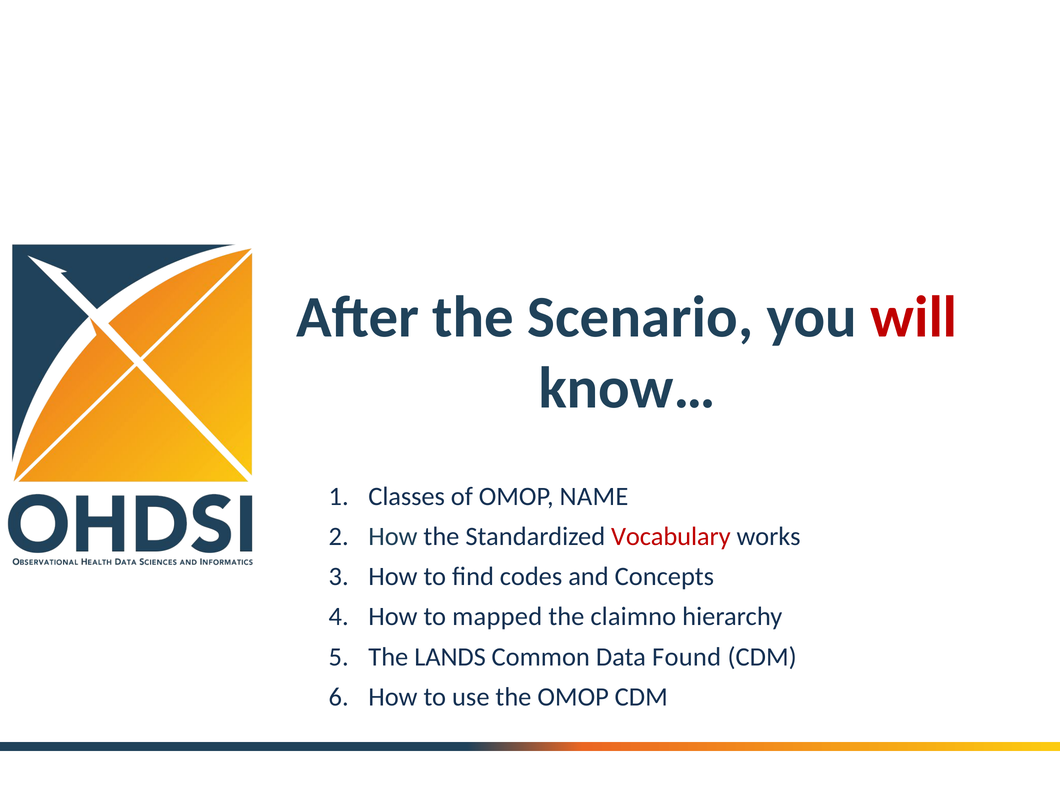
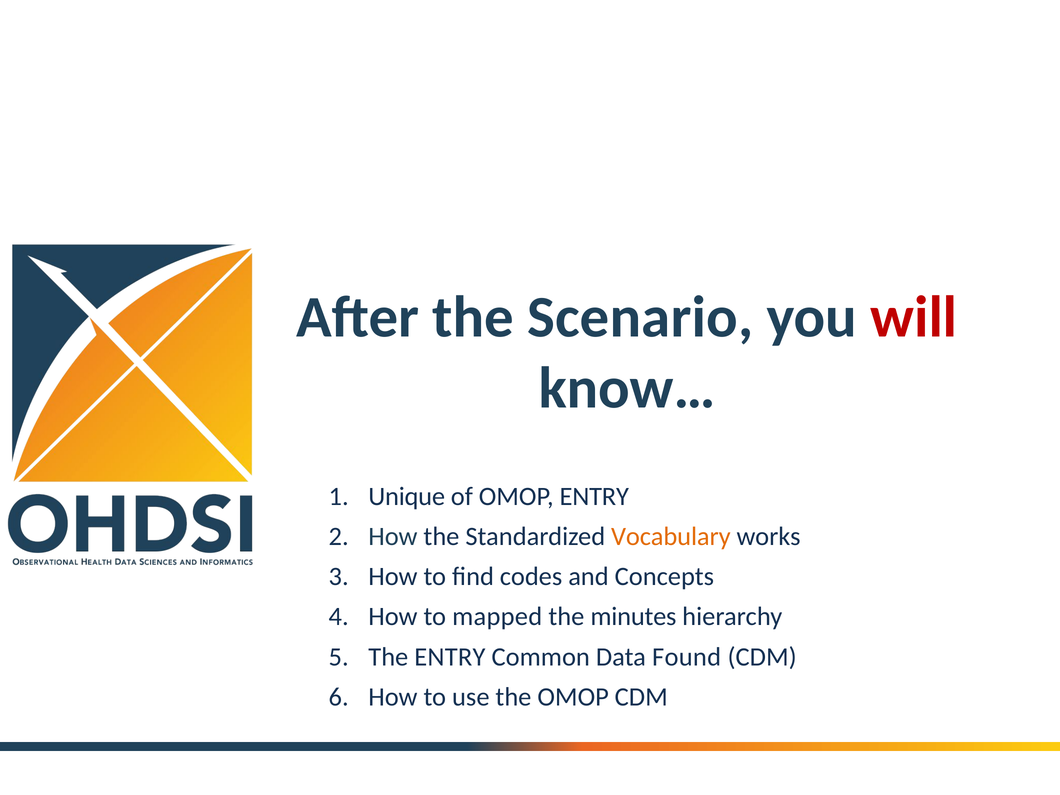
Classes: Classes -> Unique
OMOP NAME: NAME -> ENTRY
Vocabulary colour: red -> orange
claimno: claimno -> minutes
The LANDS: LANDS -> ENTRY
